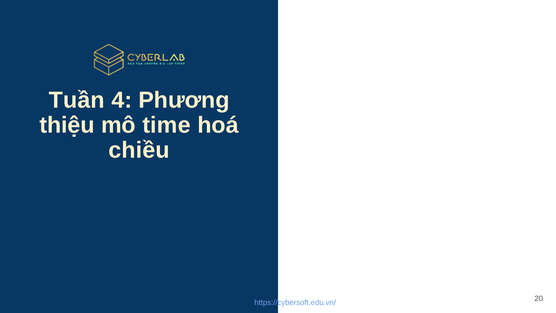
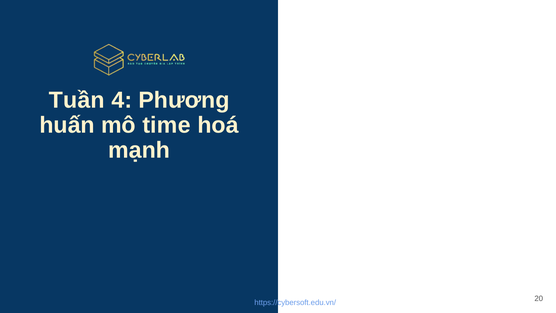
thiệu: thiệu -> huấn
chiều: chiều -> mạnh
